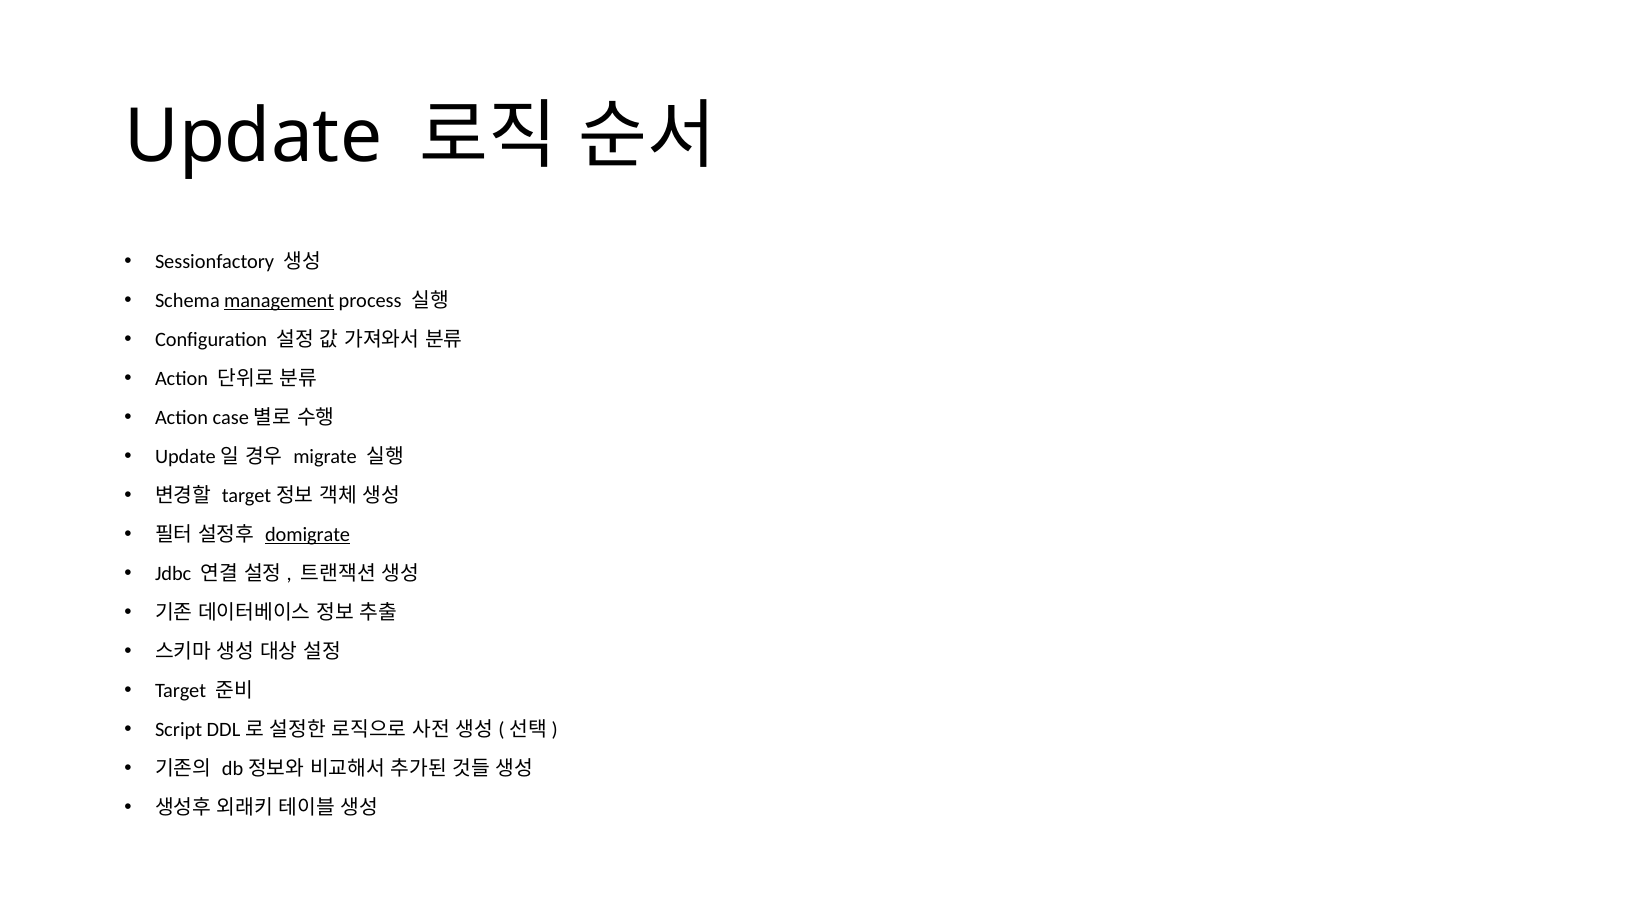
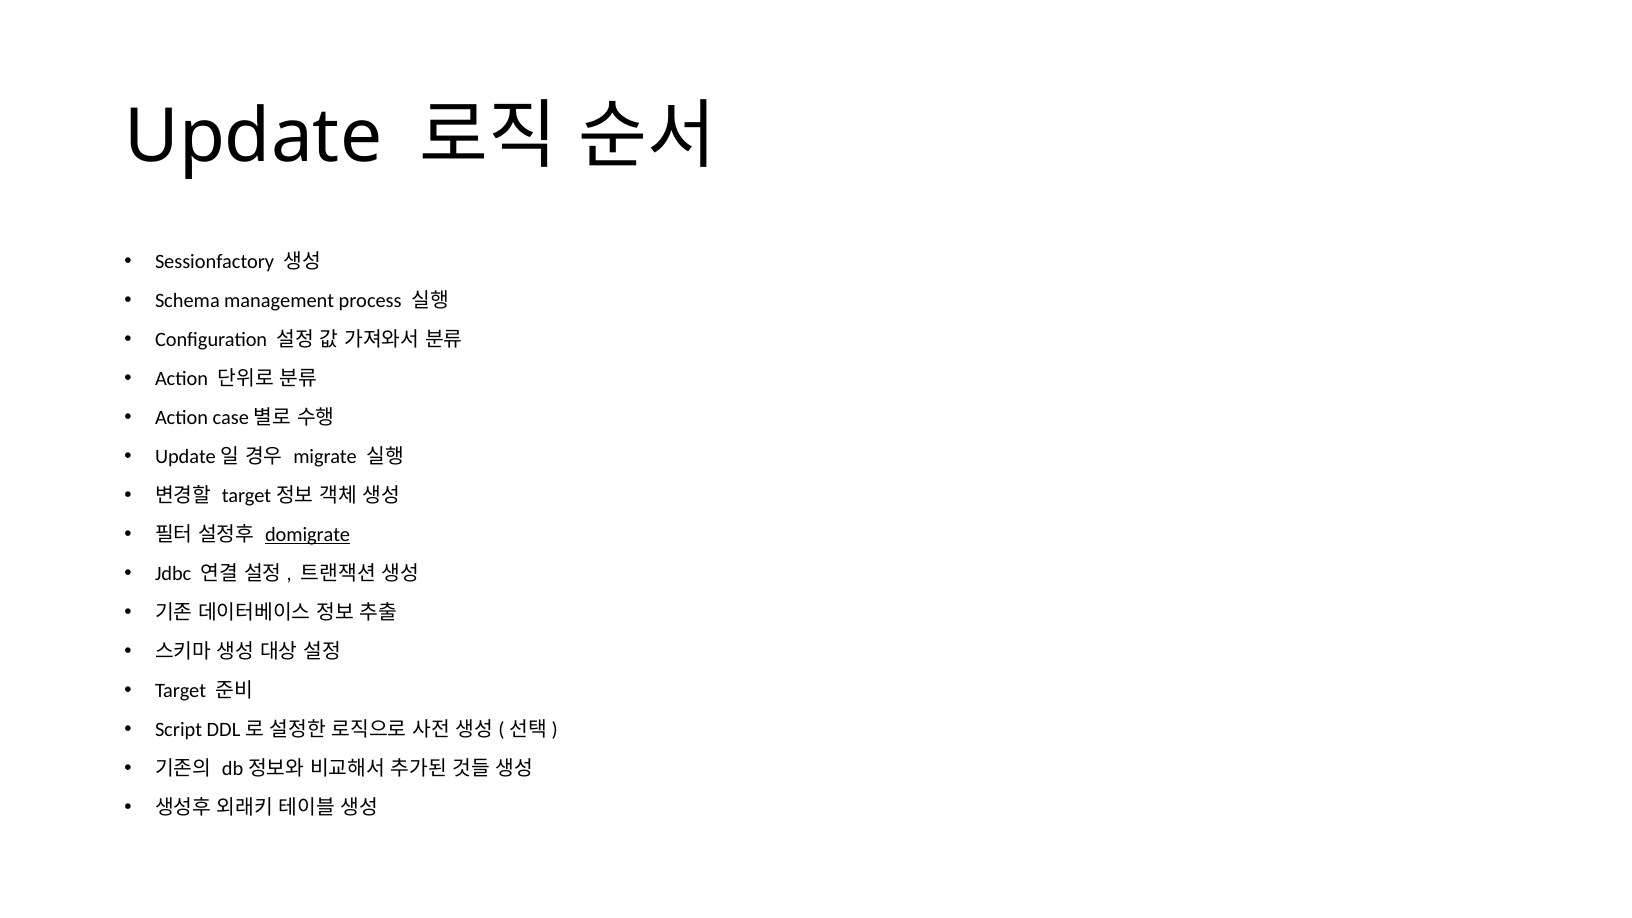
management underline: present -> none
